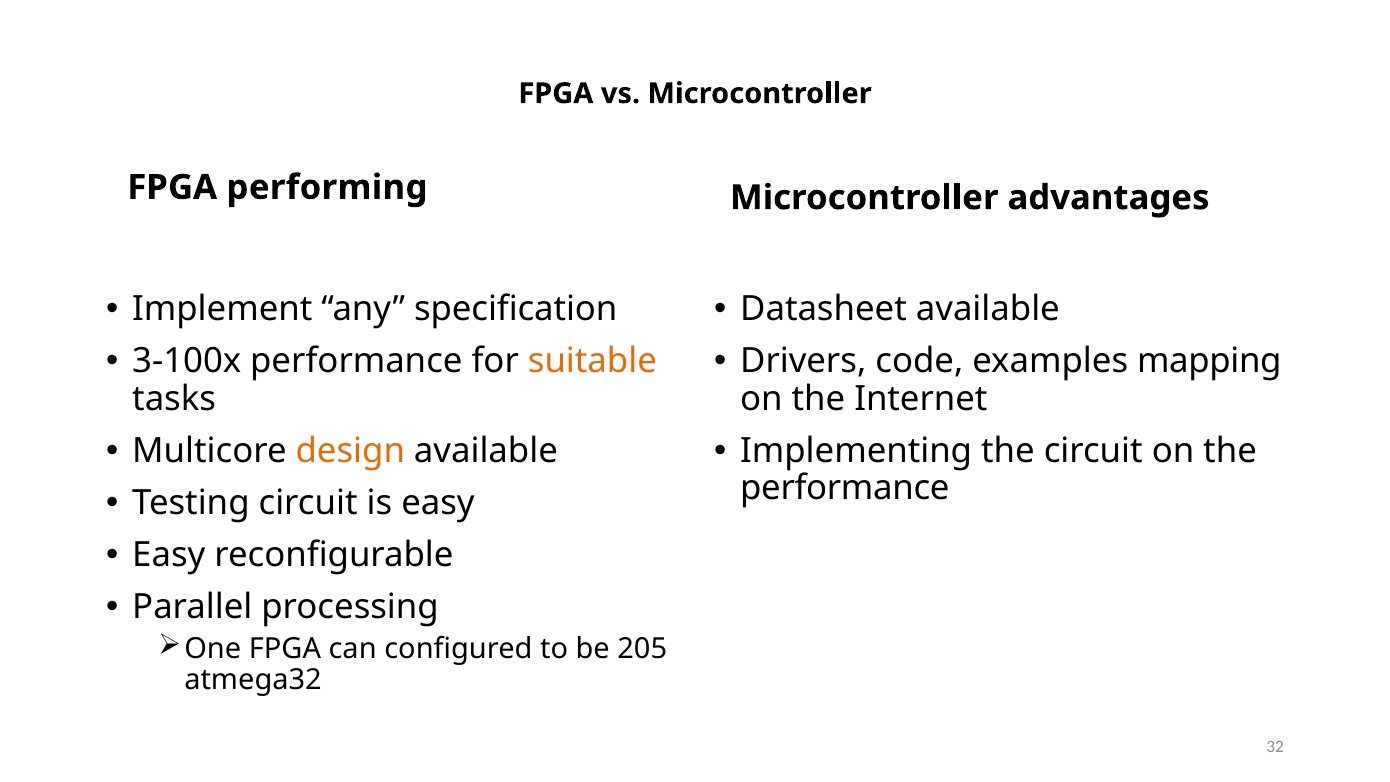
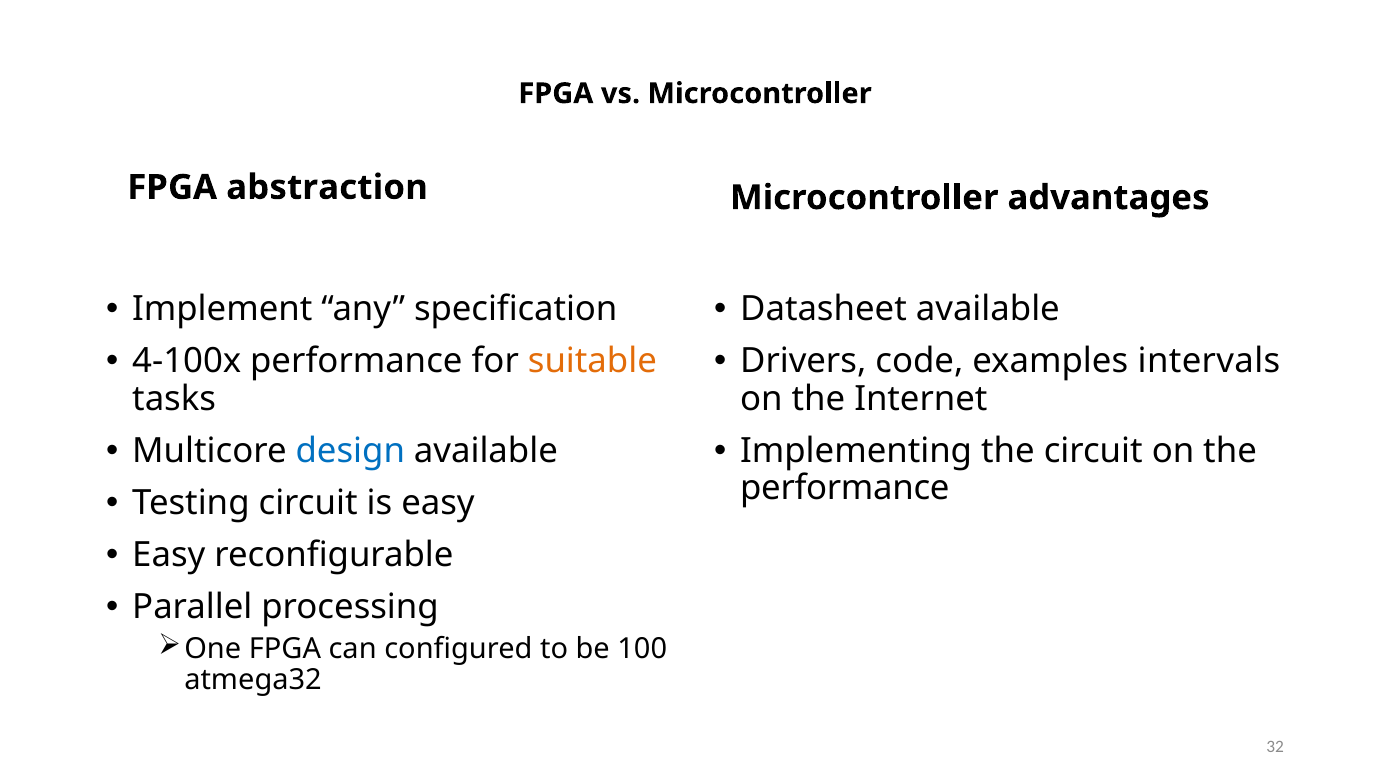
performing: performing -> abstraction
3-100x: 3-100x -> 4-100x
mapping: mapping -> intervals
design colour: orange -> blue
205: 205 -> 100
